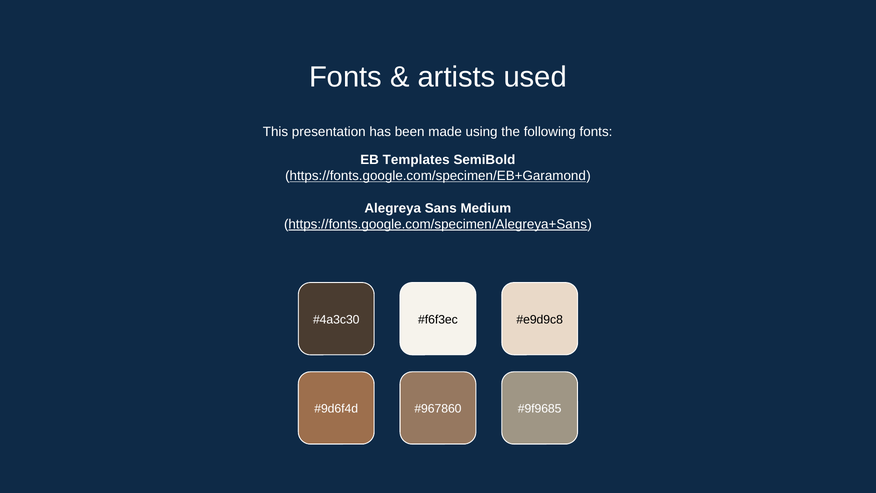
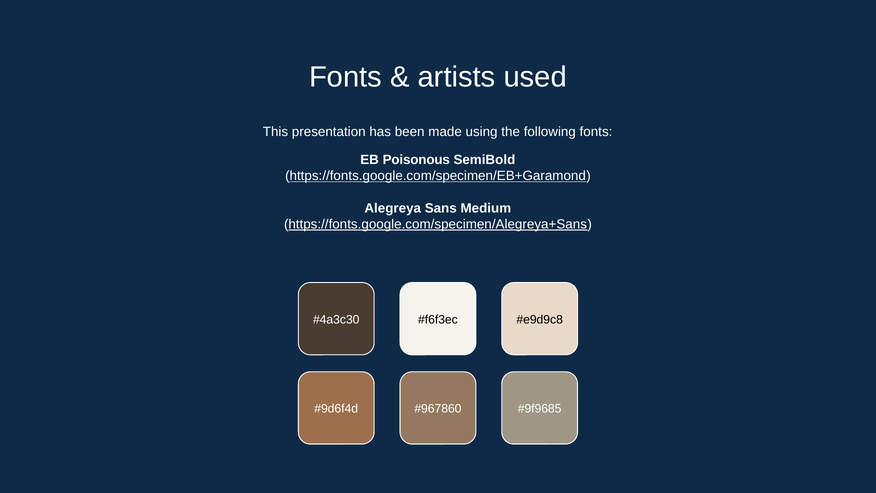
Templates: Templates -> Poisonous
